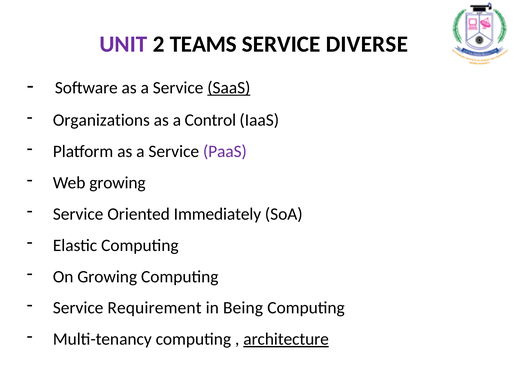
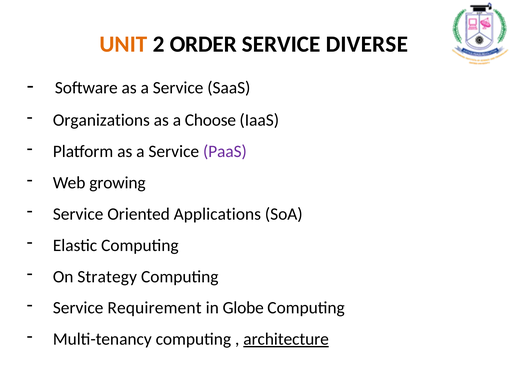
UNIT colour: purple -> orange
TEAMS: TEAMS -> ORDER
SaaS underline: present -> none
Control: Control -> Choose
Immediately: Immediately -> Applications
On Growing: Growing -> Strategy
Being: Being -> Globe
